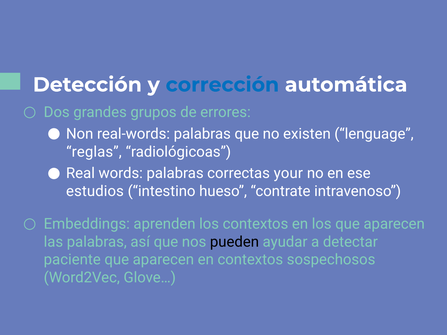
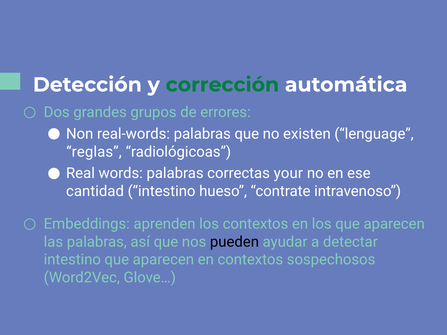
corrección colour: blue -> green
estudios: estudios -> cantidad
paciente at (72, 260): paciente -> intestino
